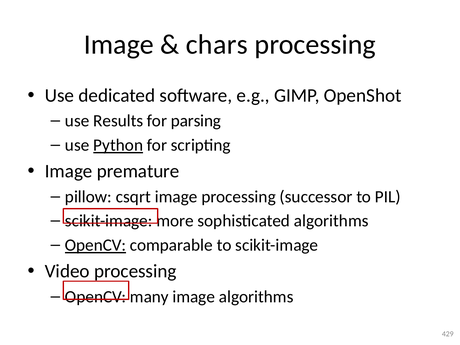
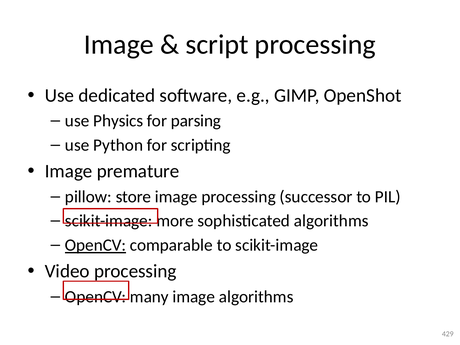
chars: chars -> script
Results: Results -> Physics
Python underline: present -> none
csqrt: csqrt -> store
